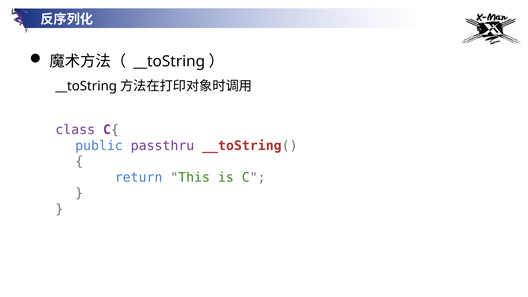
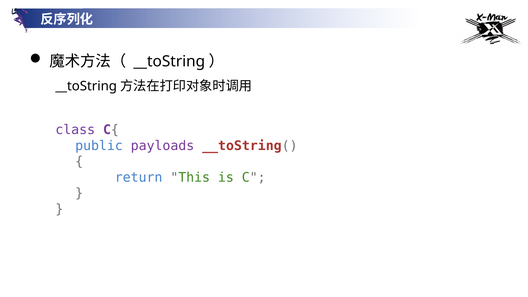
passthru: passthru -> payloads
